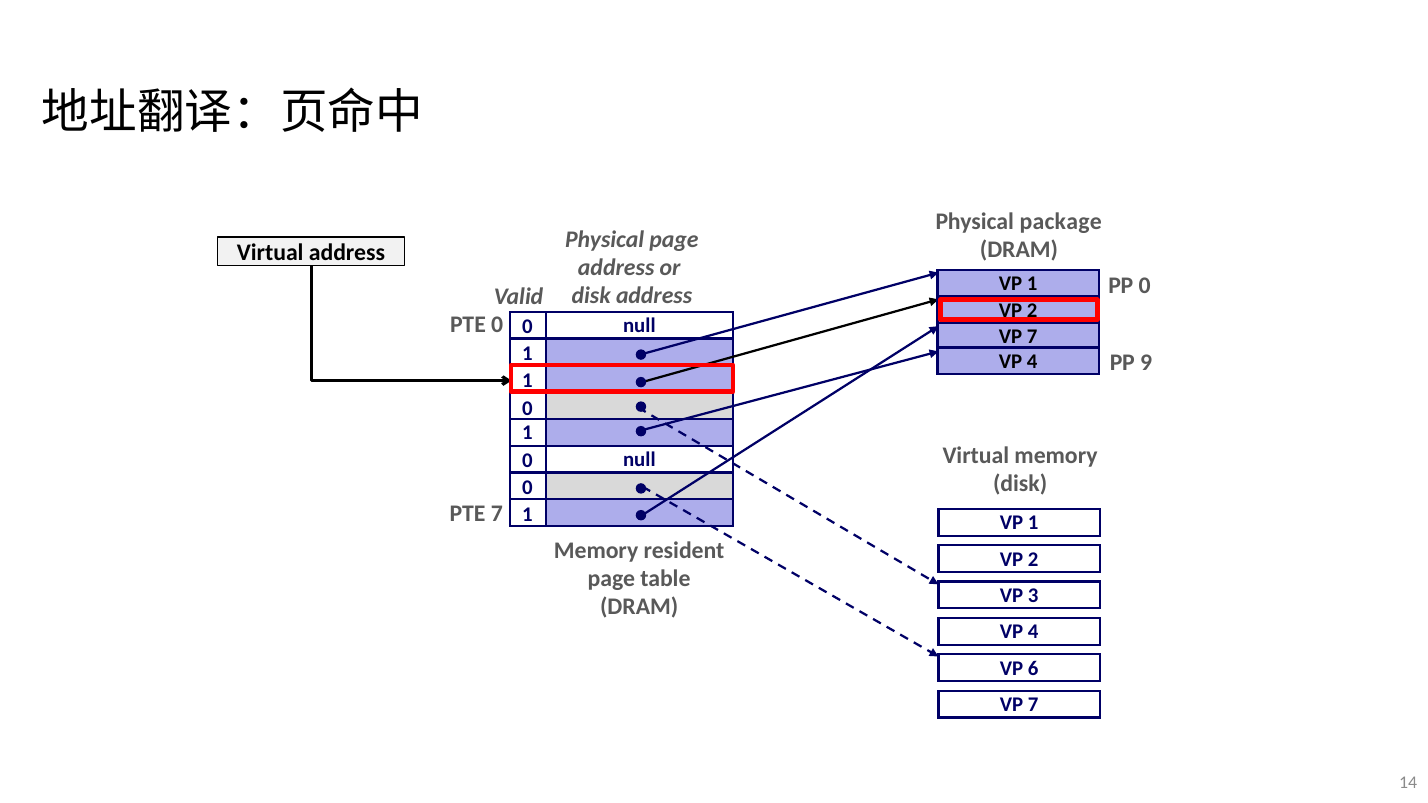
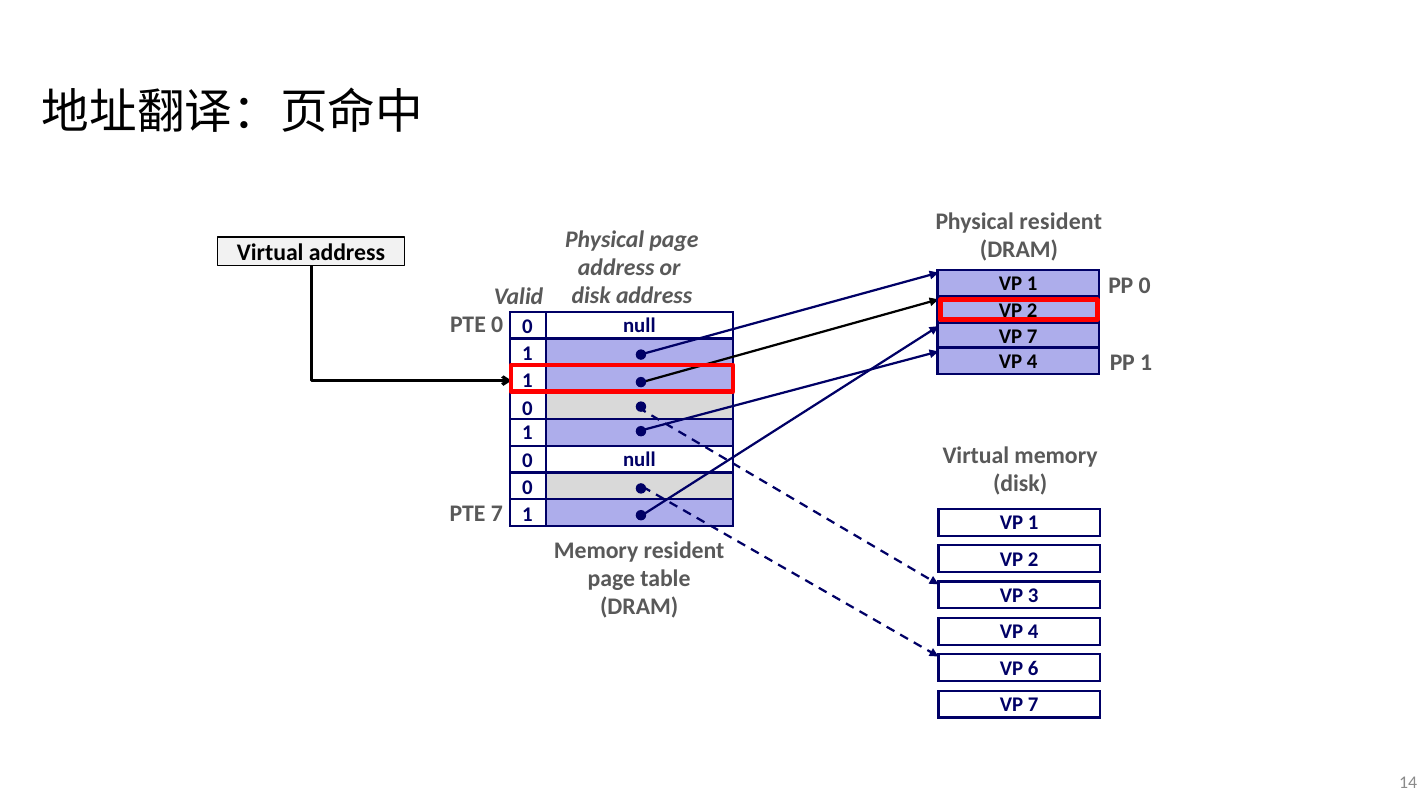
Physical package: package -> resident
PP 9: 9 -> 1
